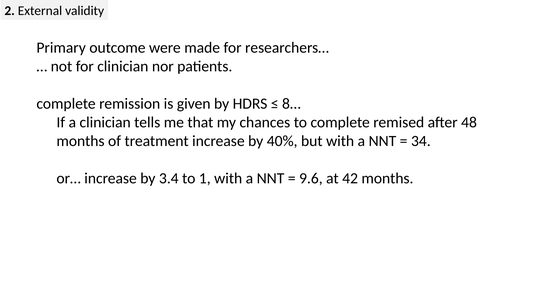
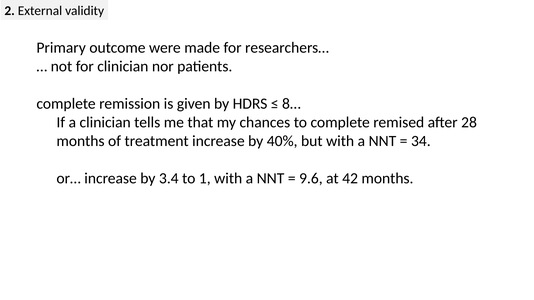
48: 48 -> 28
